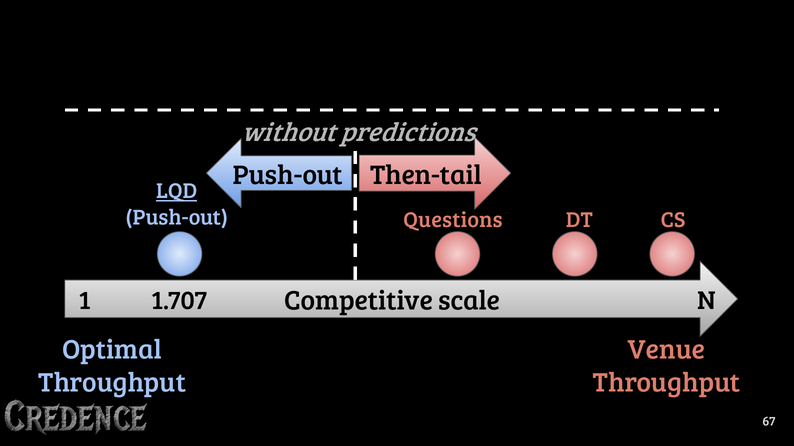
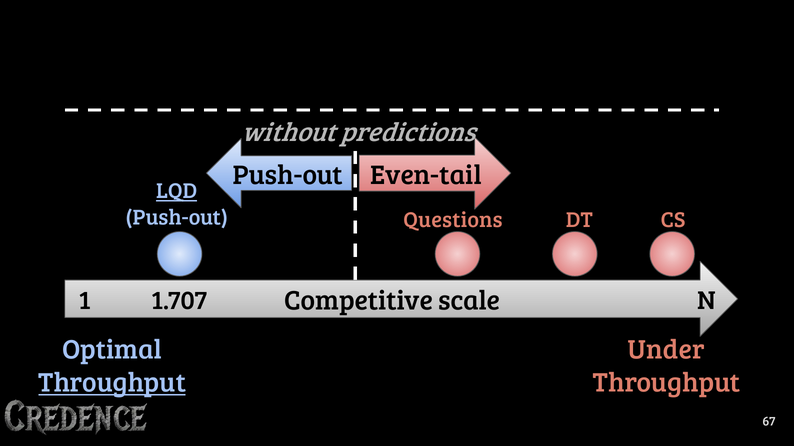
Then-tail: Then-tail -> Even-tail
Venue: Venue -> Under
Throughput at (112, 383) underline: none -> present
